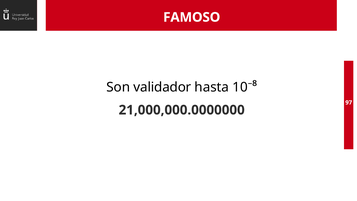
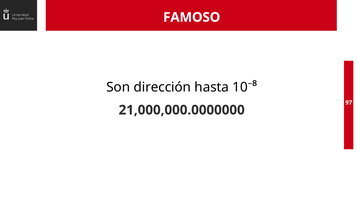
validador: validador -> dirección
